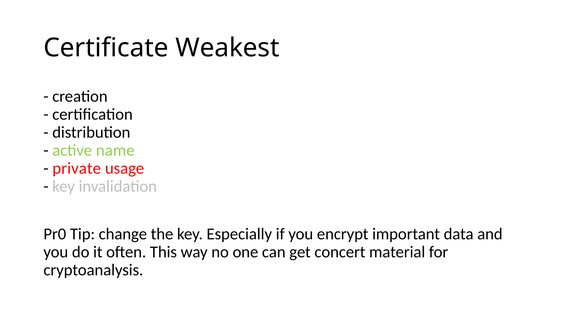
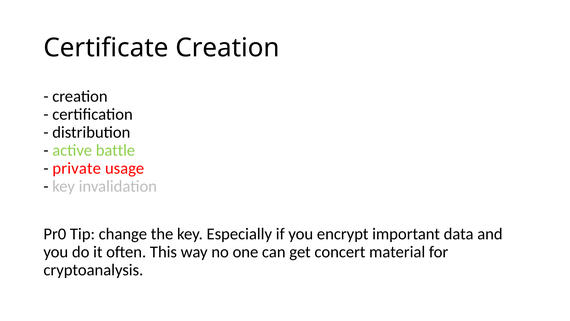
Certificate Weakest: Weakest -> Creation
name: name -> battle
